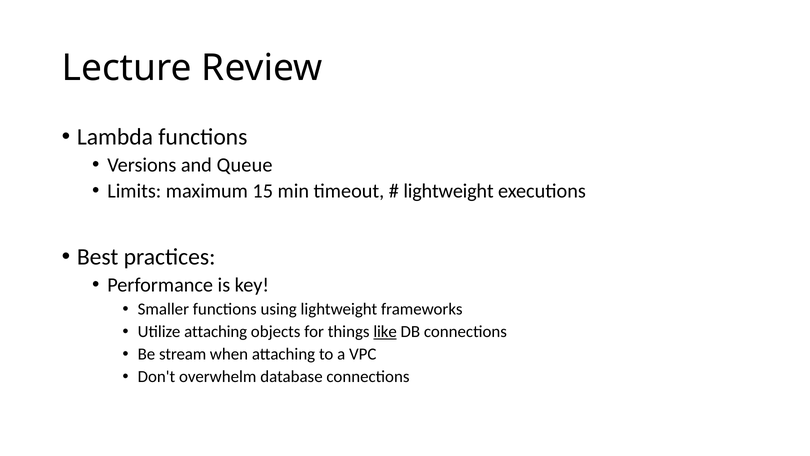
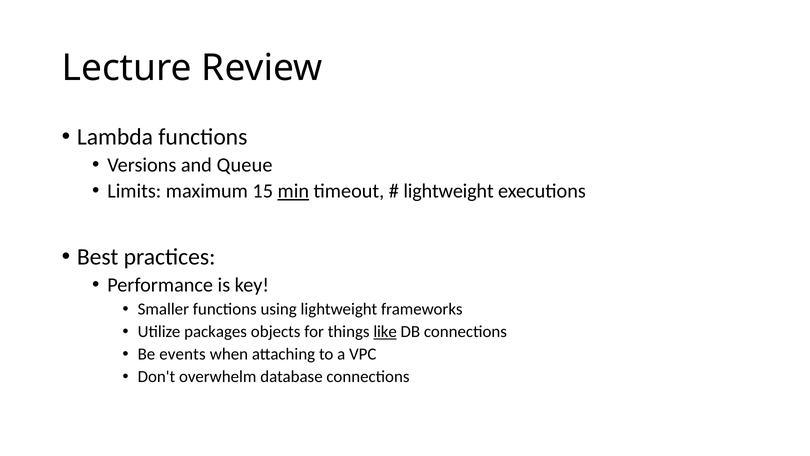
min underline: none -> present
Utilize attaching: attaching -> packages
stream: stream -> events
